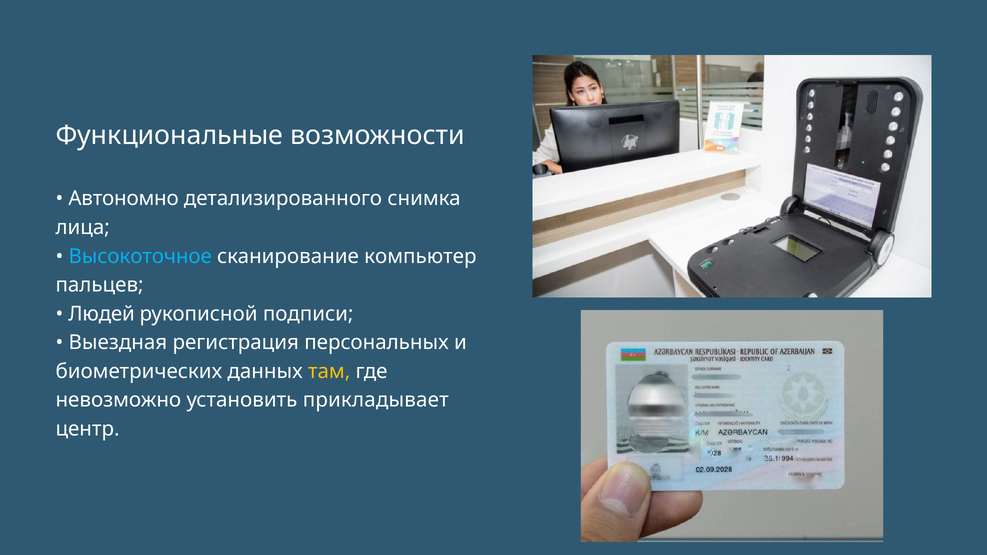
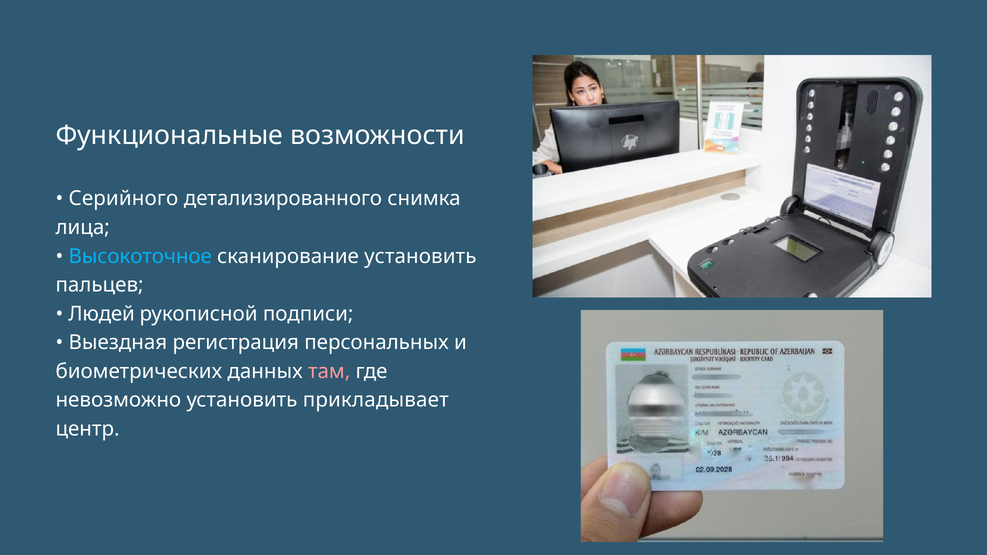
Автономно: Автономно -> Серийного
сканирование компьютер: компьютер -> установить
там colour: yellow -> pink
